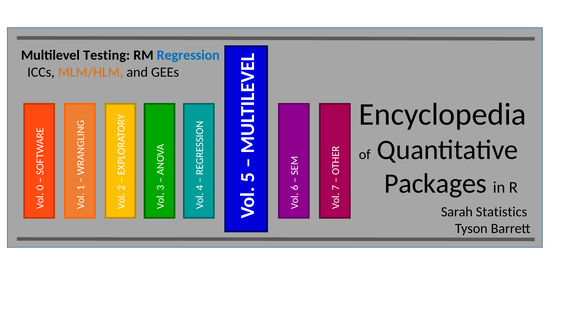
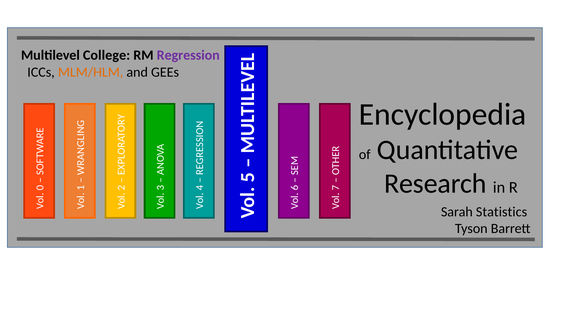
Testing: Testing -> College
Regression colour: blue -> purple
Packages: Packages -> Research
